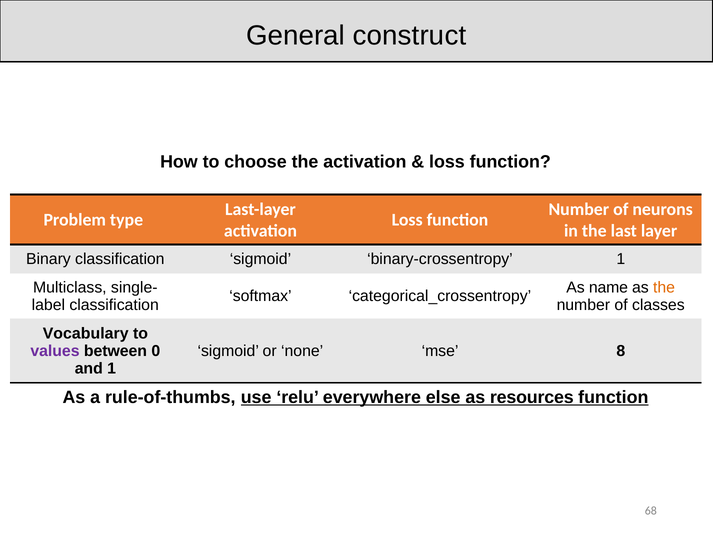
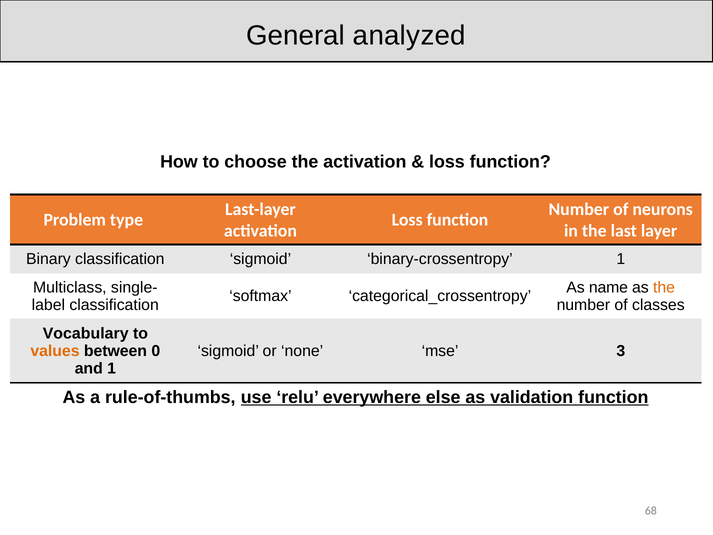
construct: construct -> analyzed
values colour: purple -> orange
8: 8 -> 3
resources: resources -> validation
